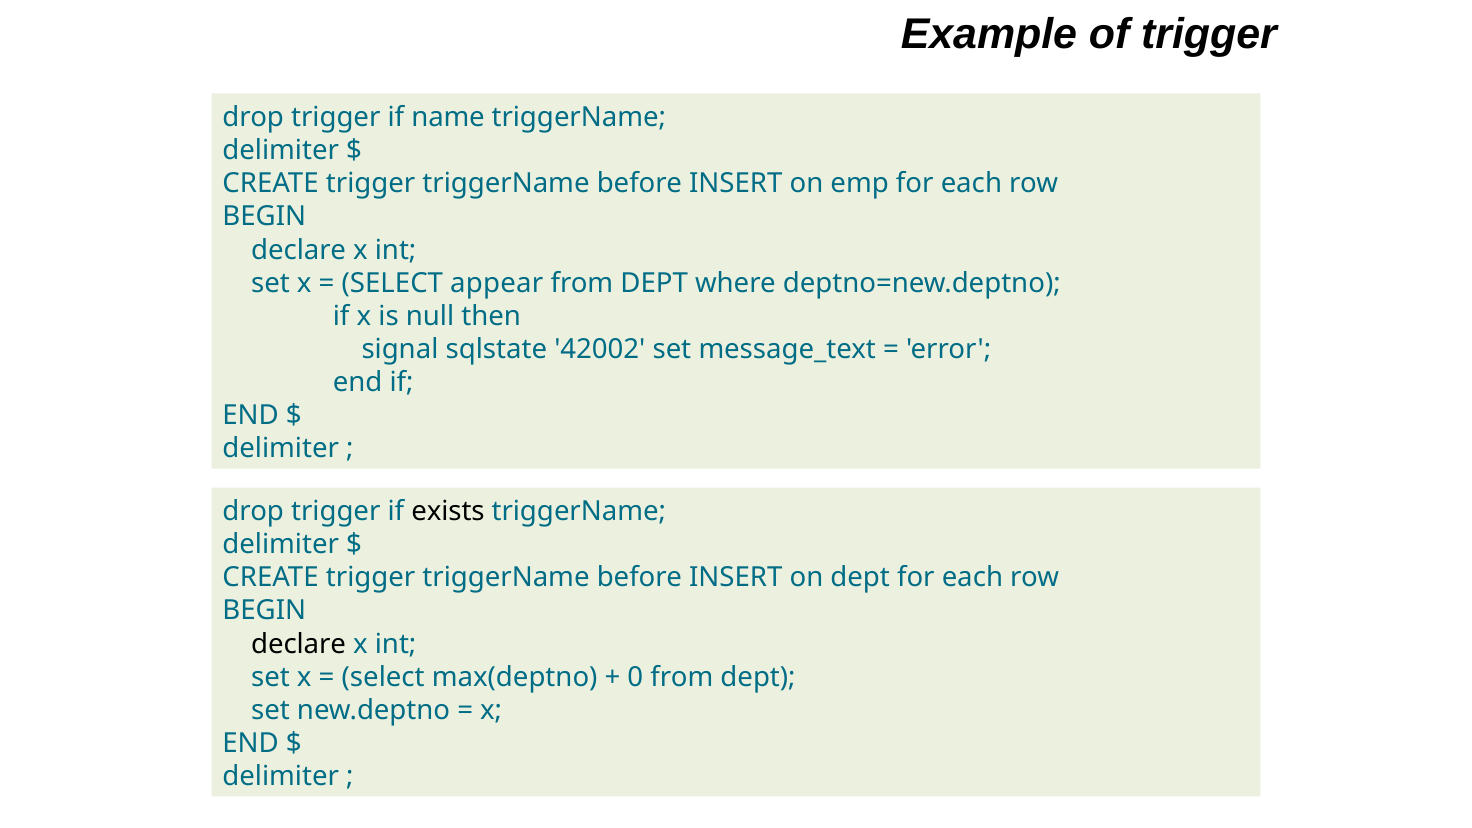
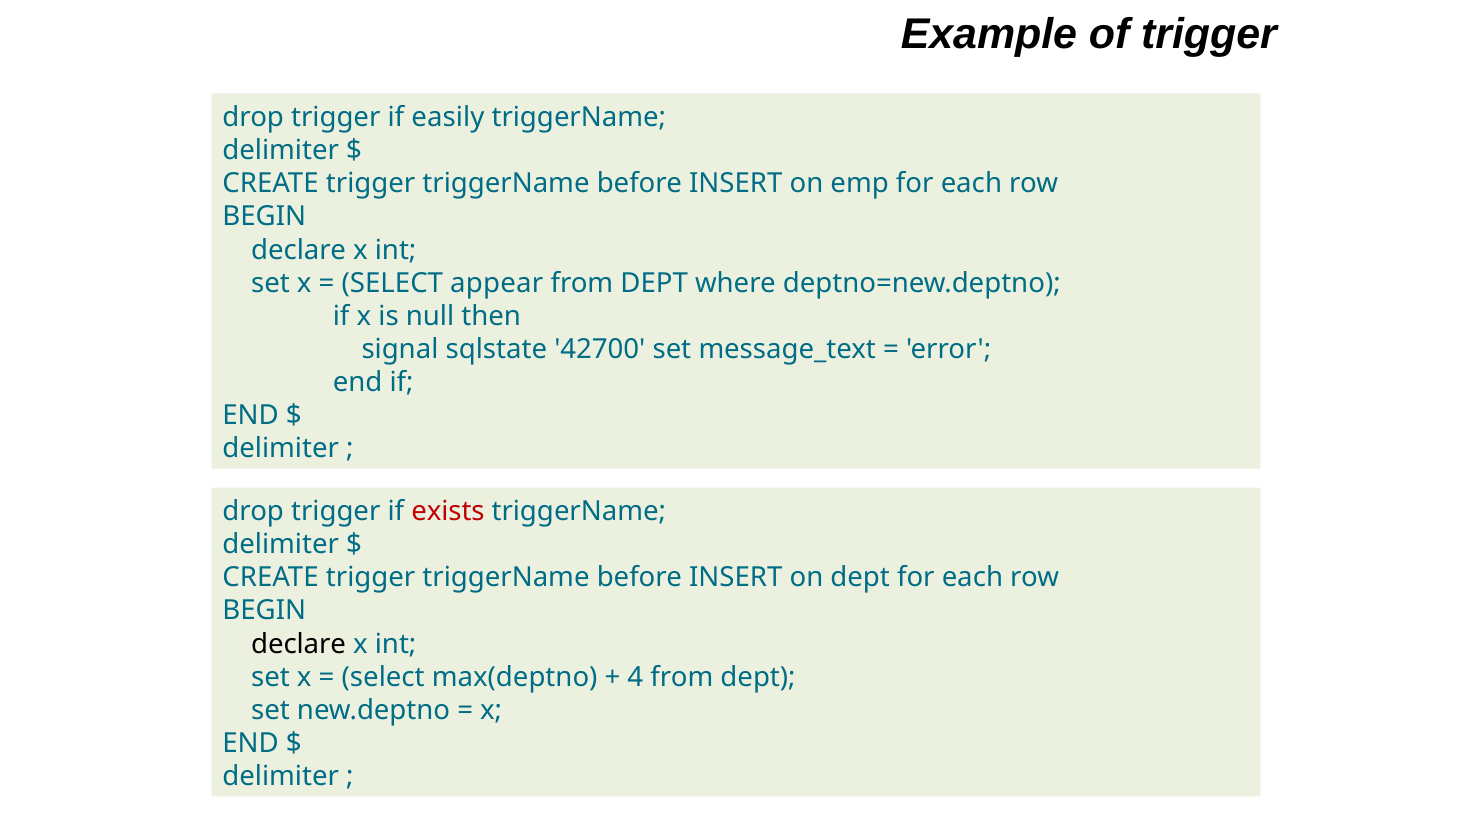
name: name -> easily
42002: 42002 -> 42700
exists colour: black -> red
0: 0 -> 4
